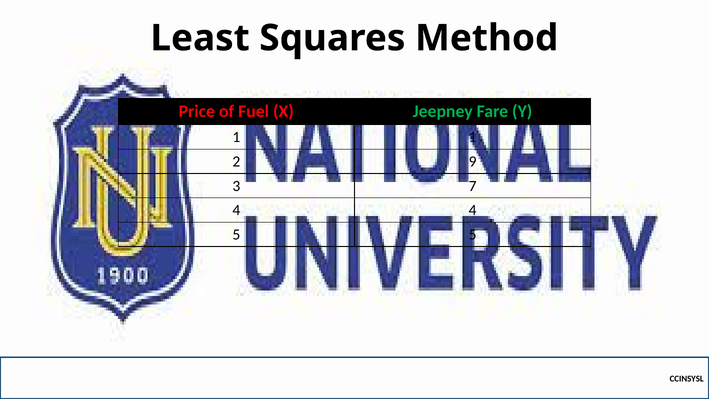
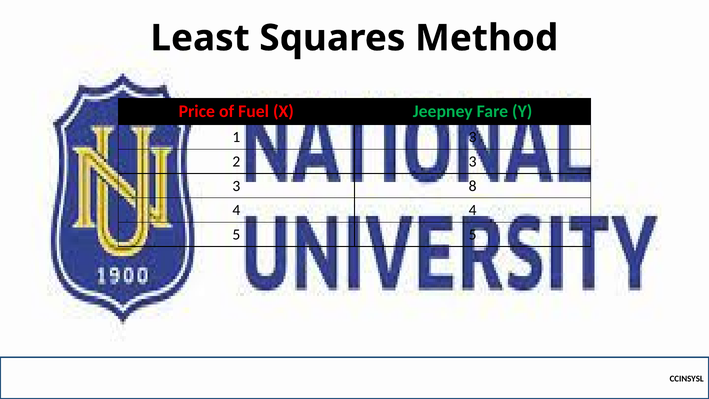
1 1: 1 -> 3
2 9: 9 -> 3
7: 7 -> 8
